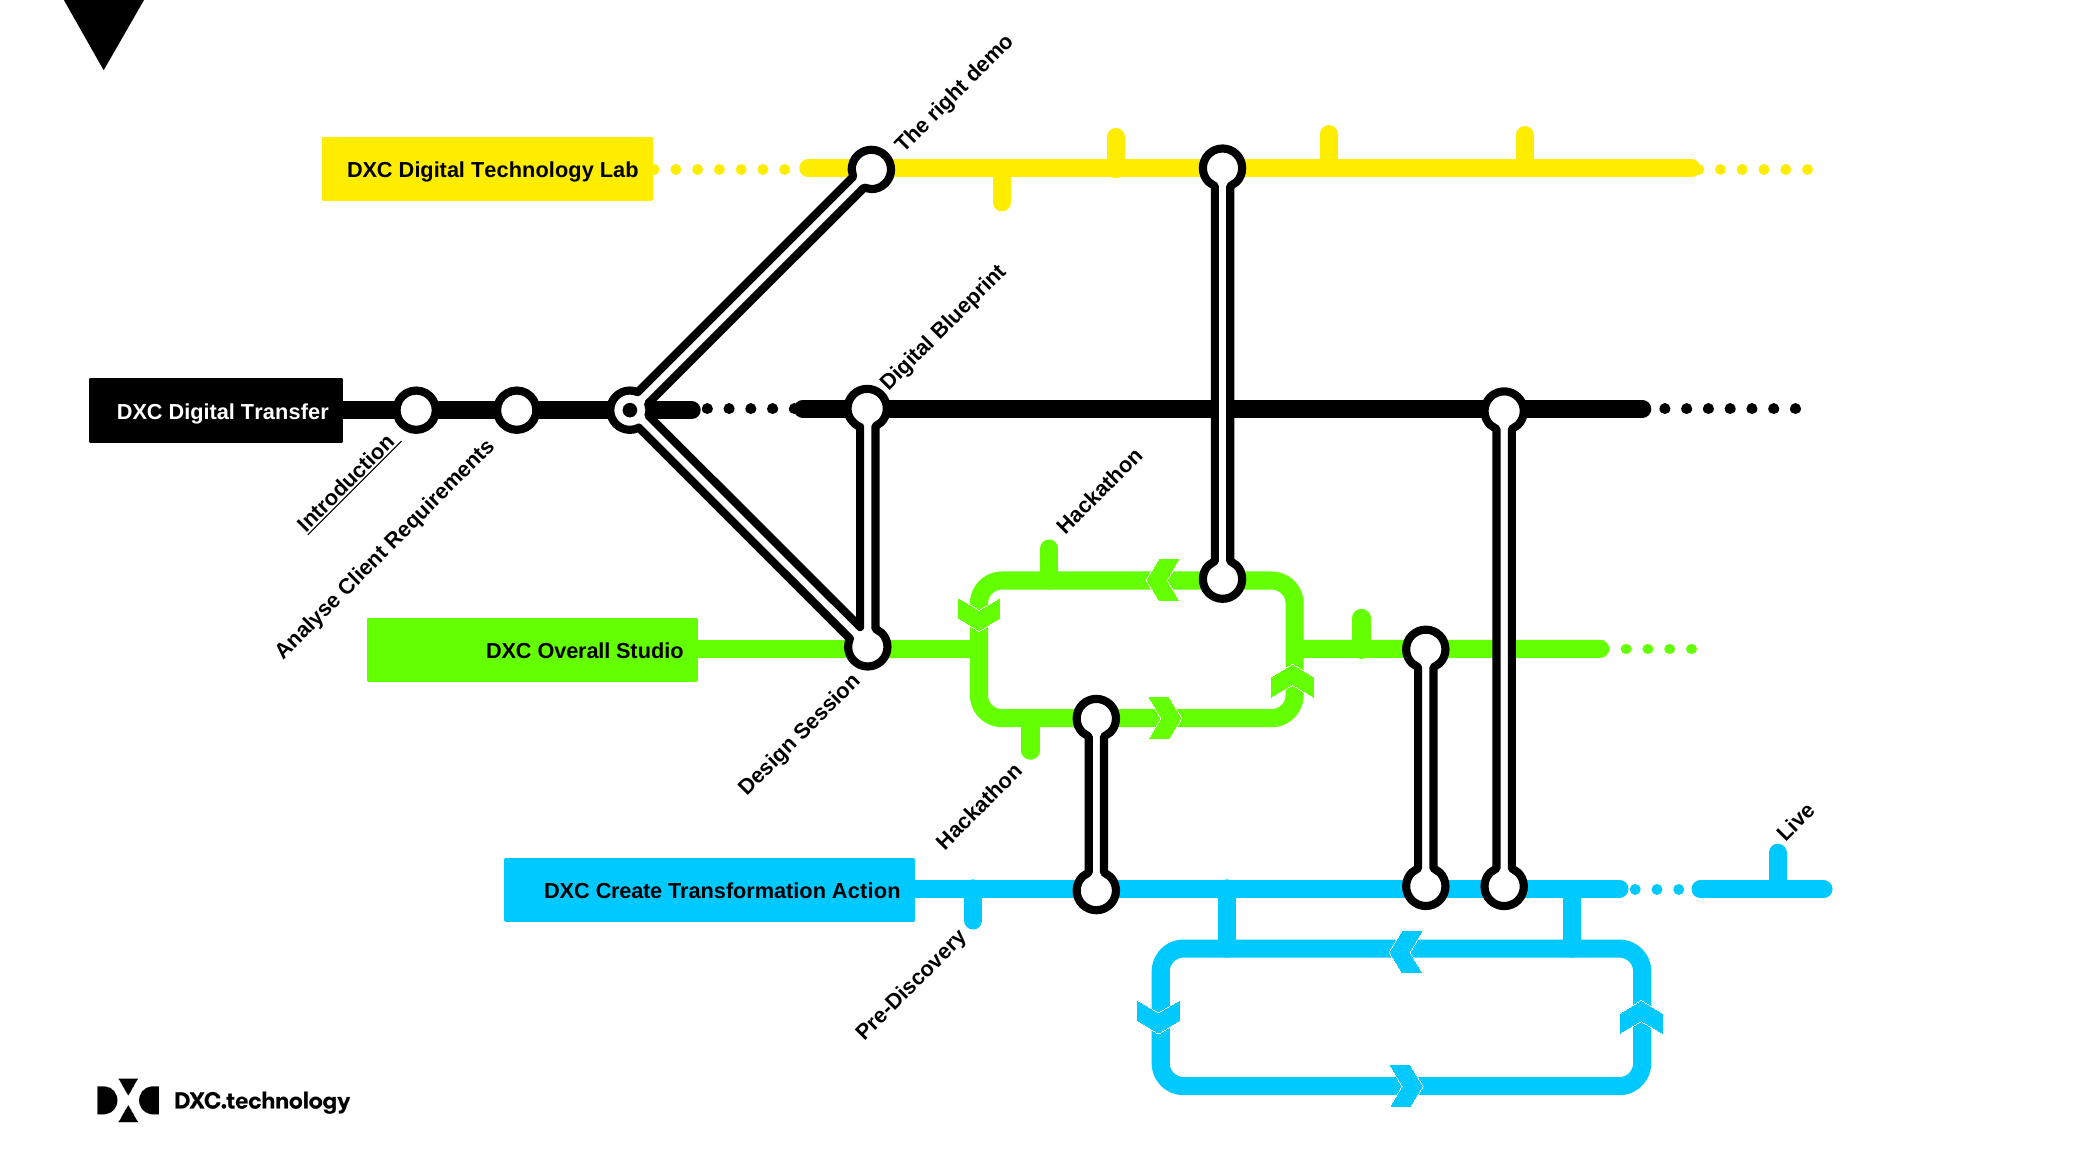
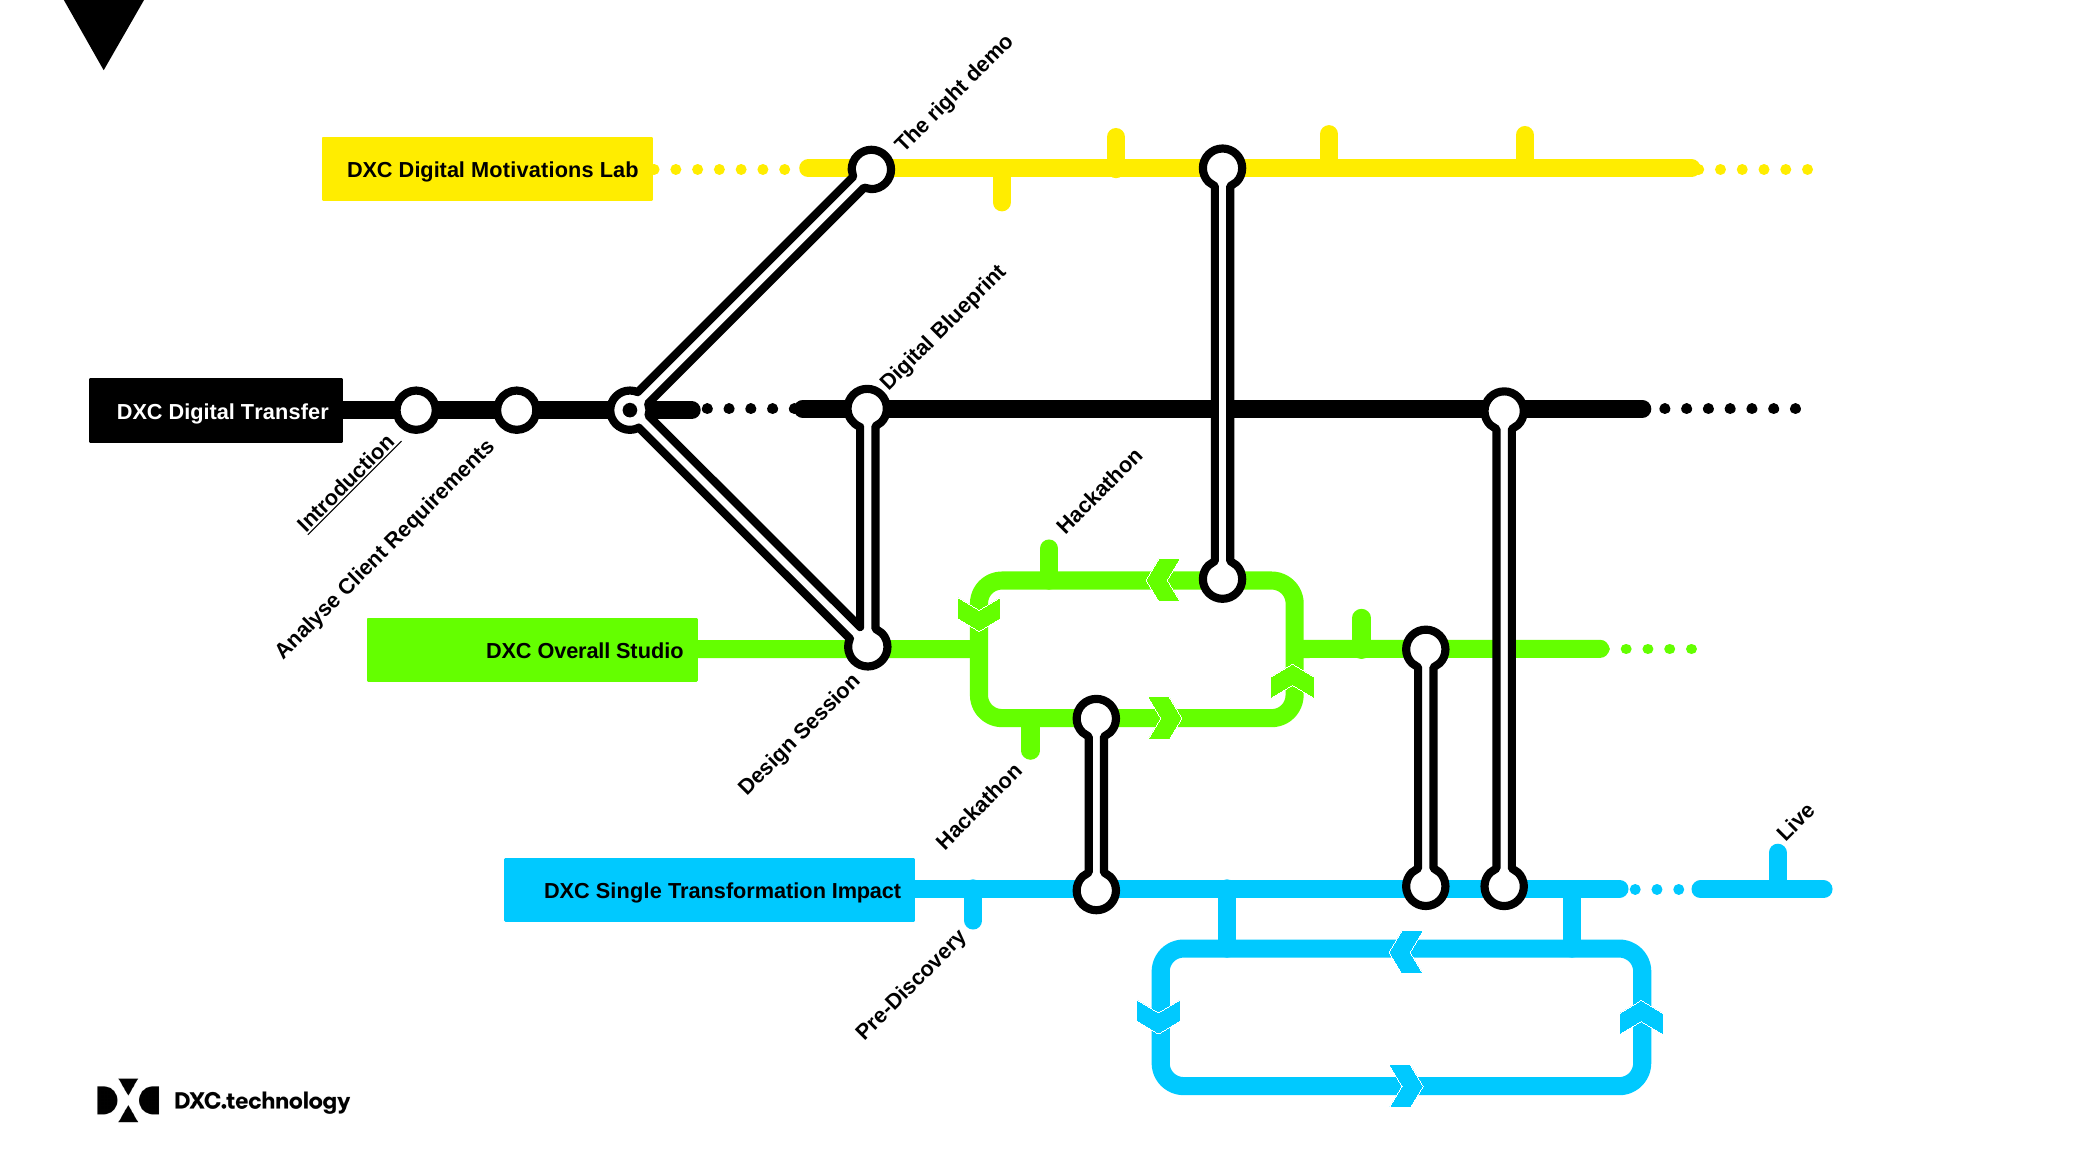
Technology: Technology -> Motivations
Create: Create -> Single
Action: Action -> Impact
